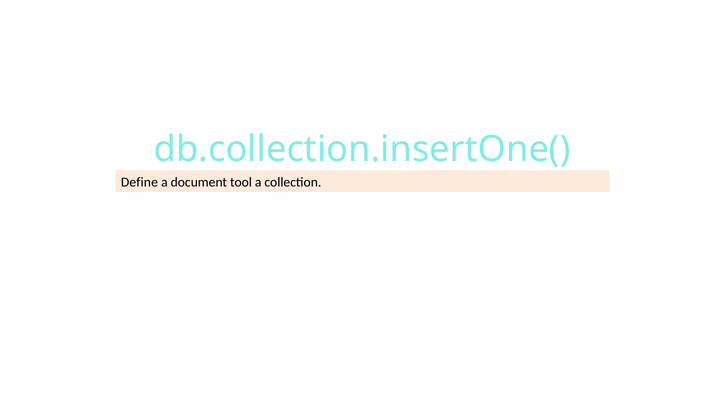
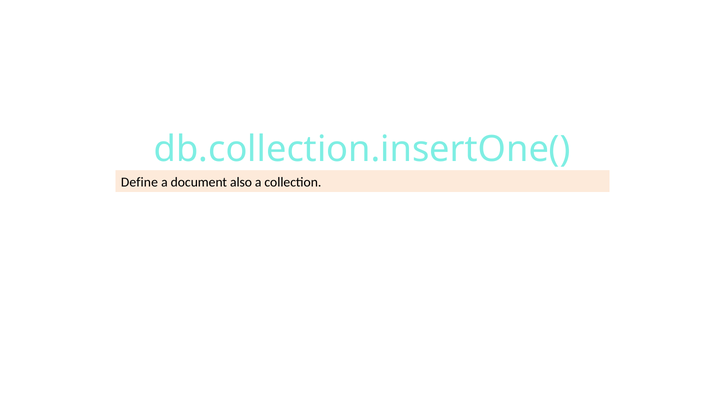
tool: tool -> also
